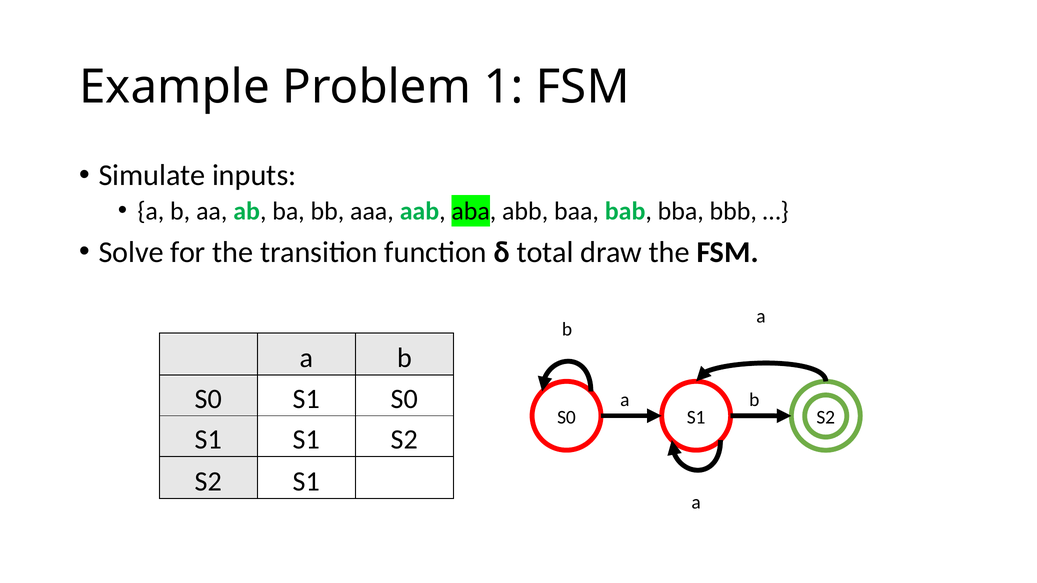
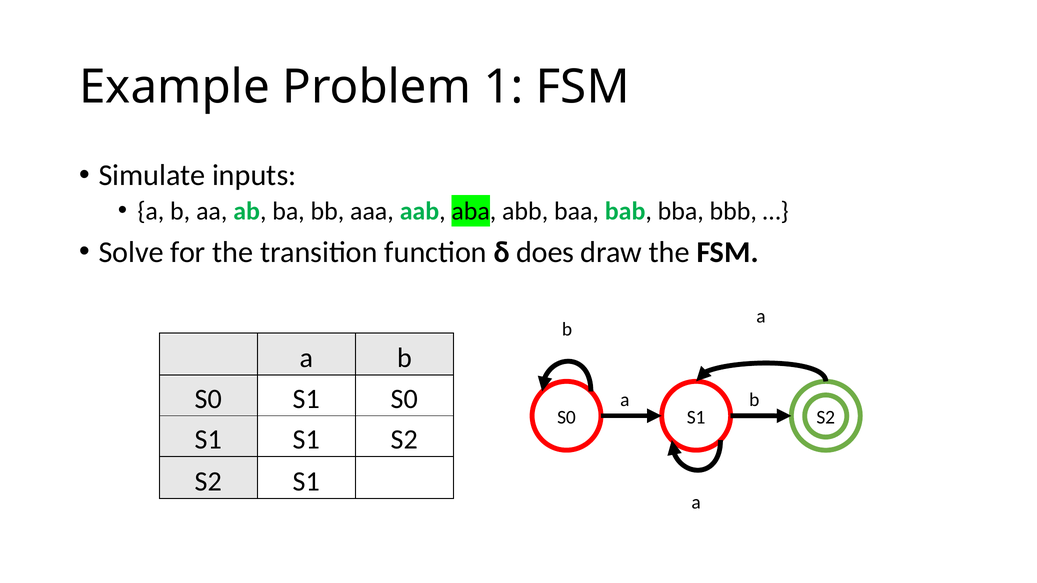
total: total -> does
